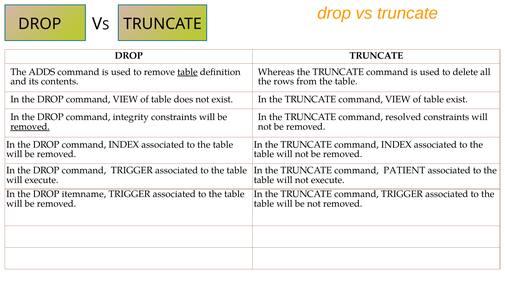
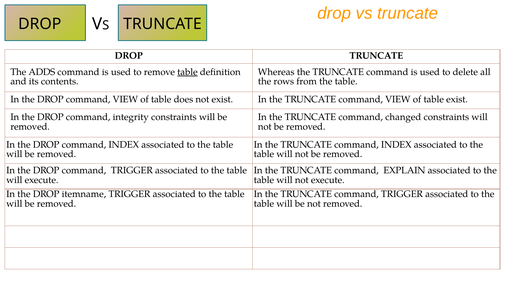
resolved: resolved -> changed
removed at (30, 127) underline: present -> none
PATIENT: PATIENT -> EXPLAIN
